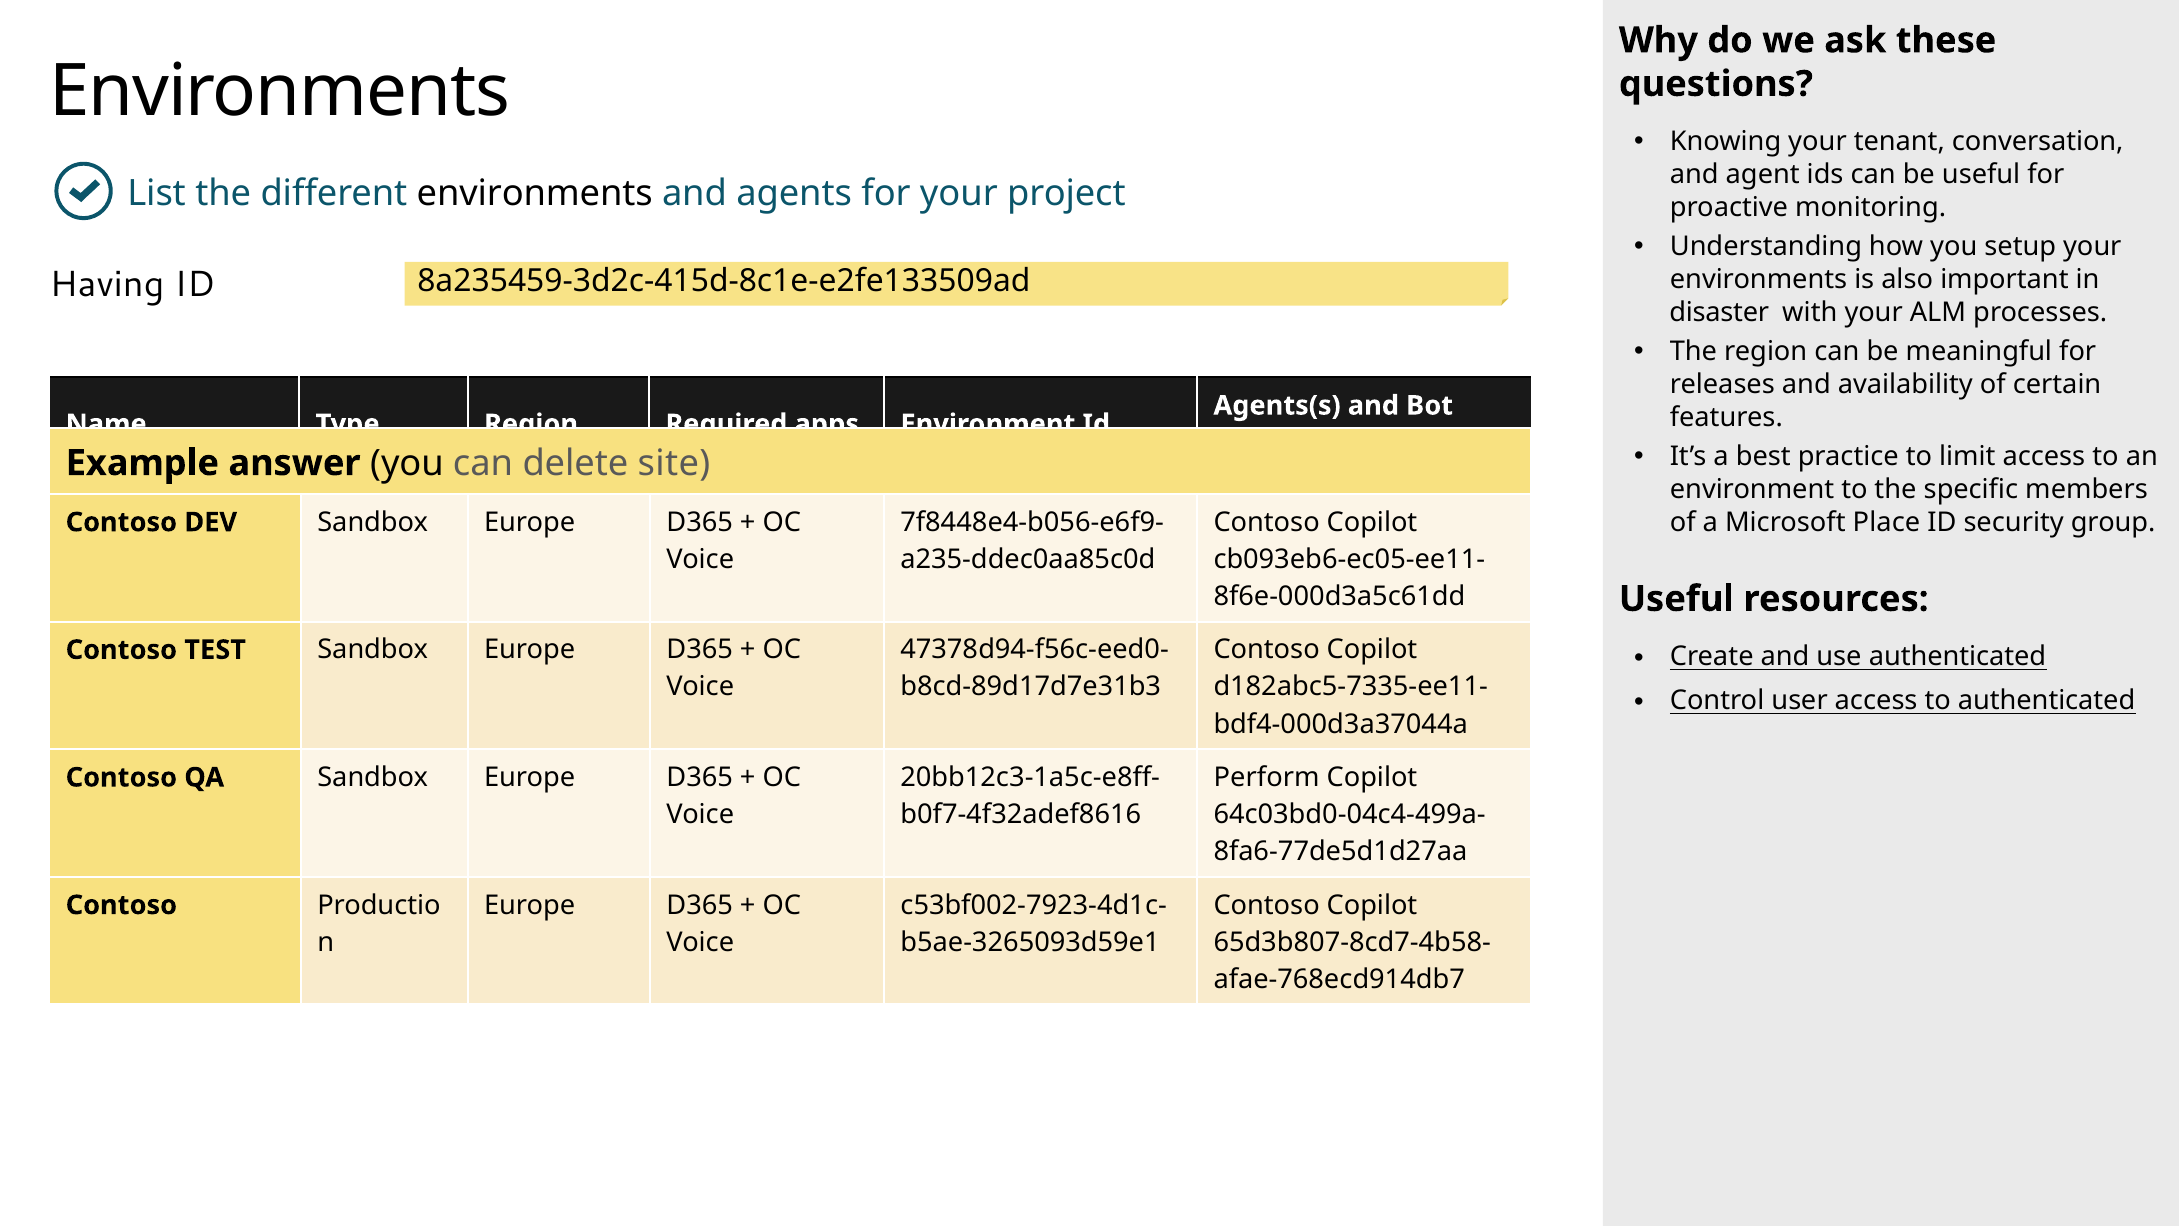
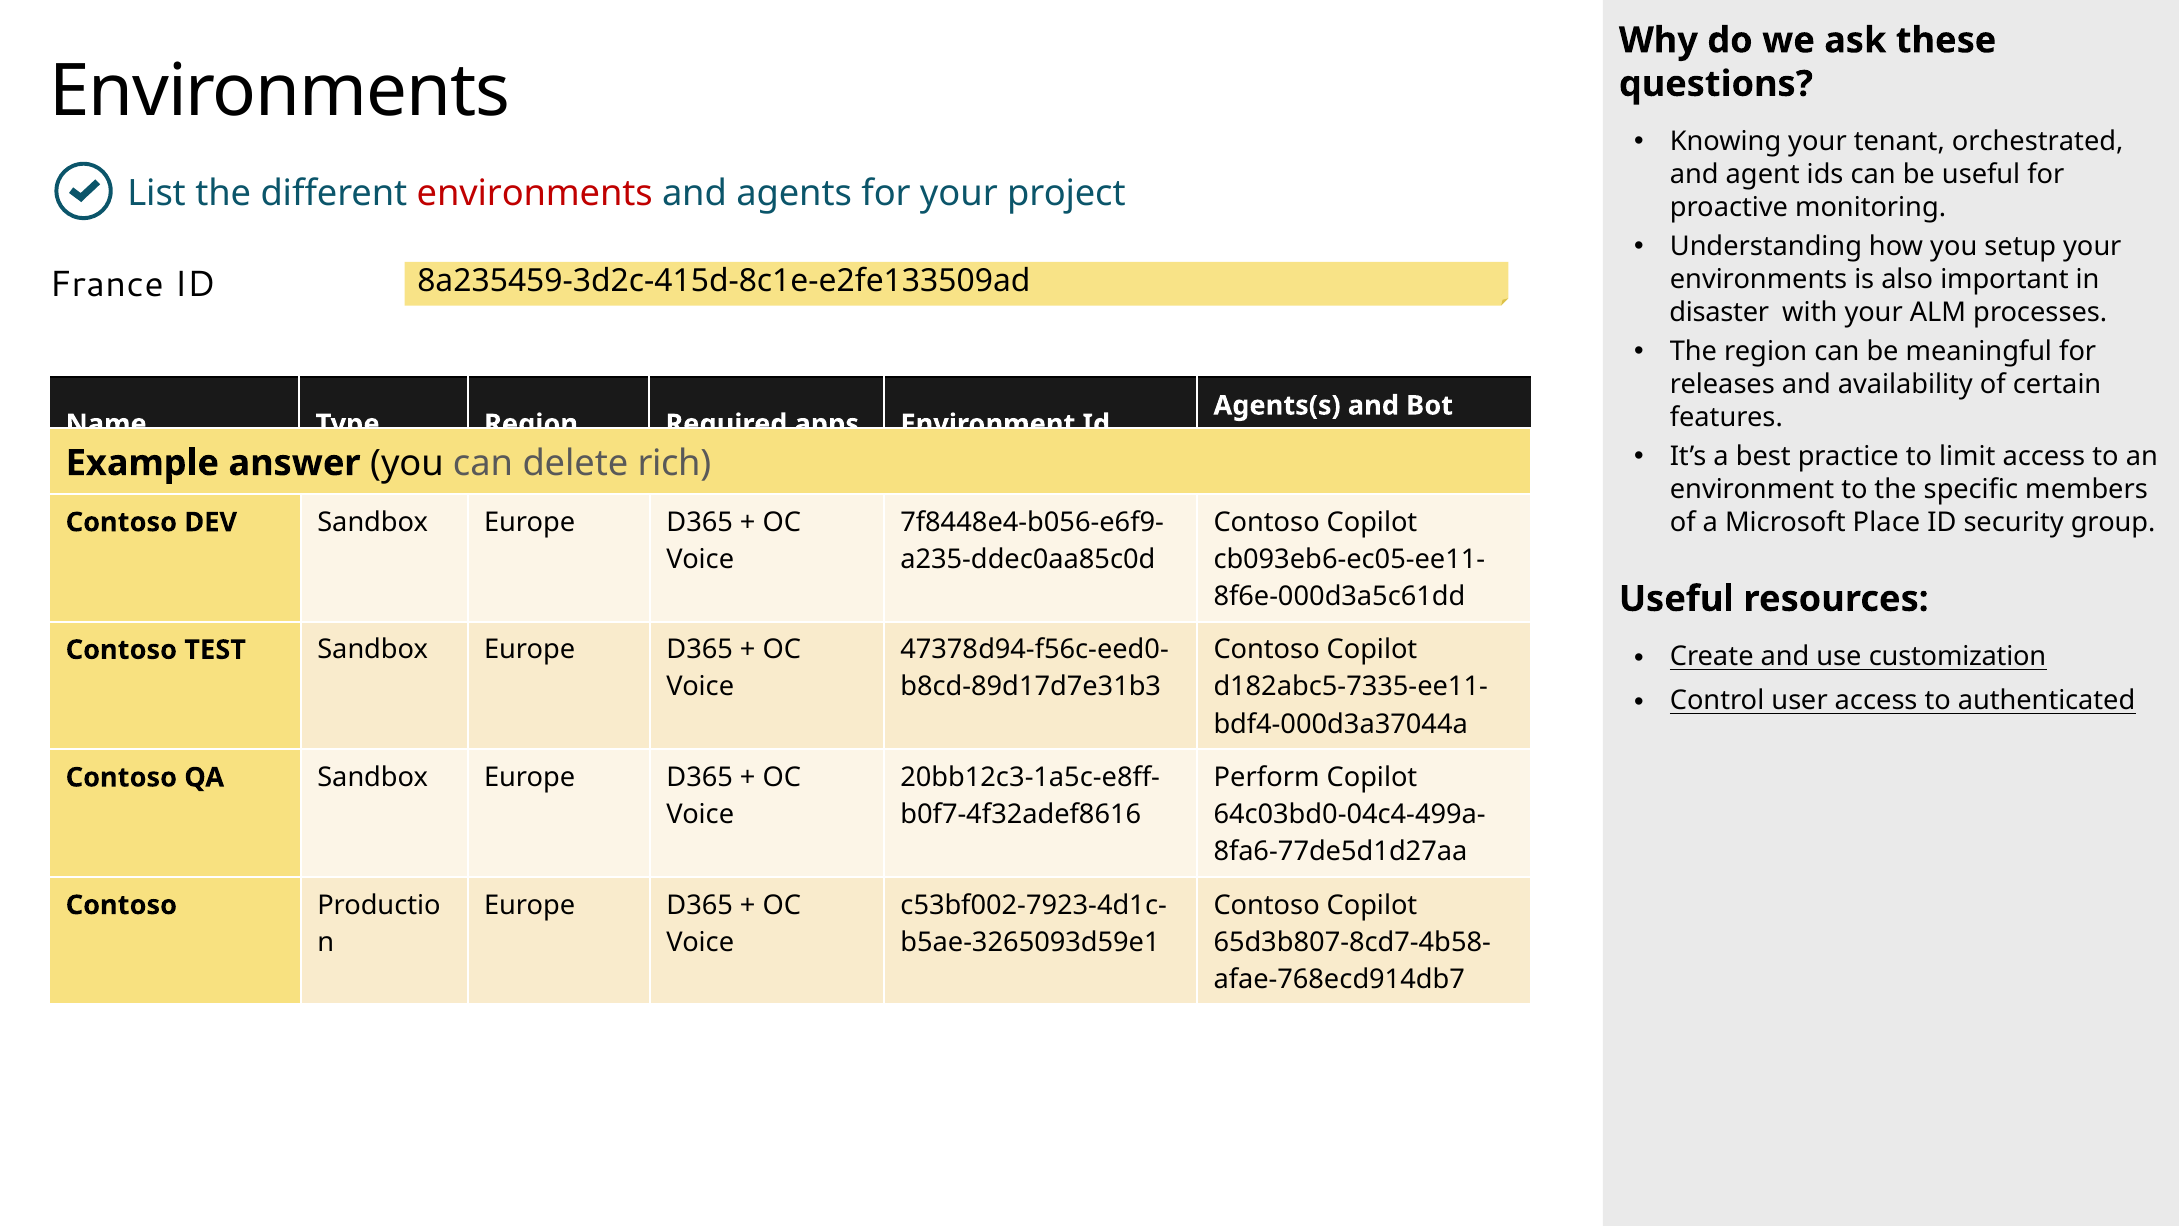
conversation: conversation -> orchestrated
environments at (535, 193) colour: black -> red
Having: Having -> France
site: site -> rich
use authenticated: authenticated -> customization
